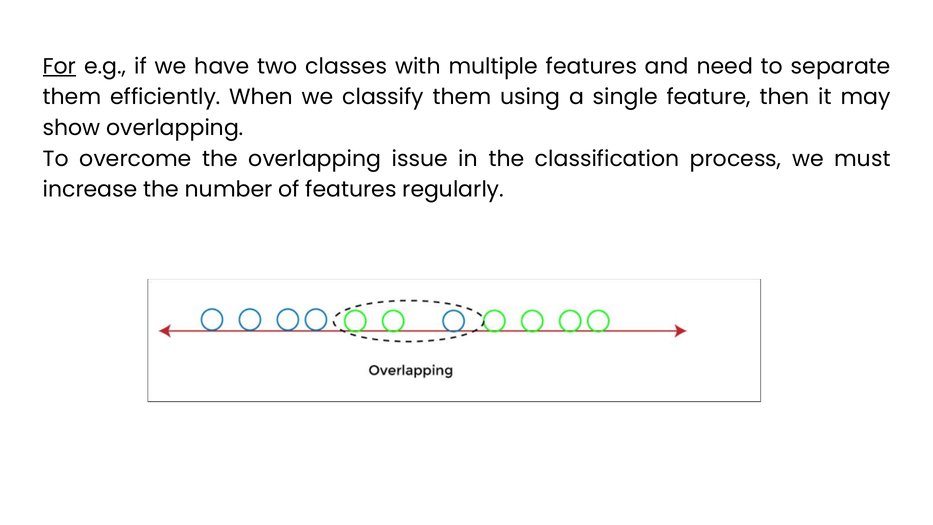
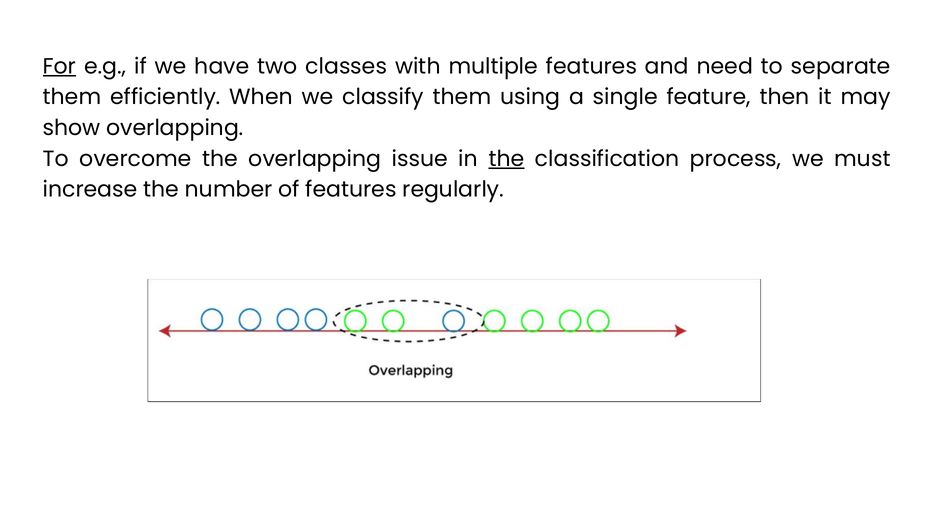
the at (506, 159) underline: none -> present
